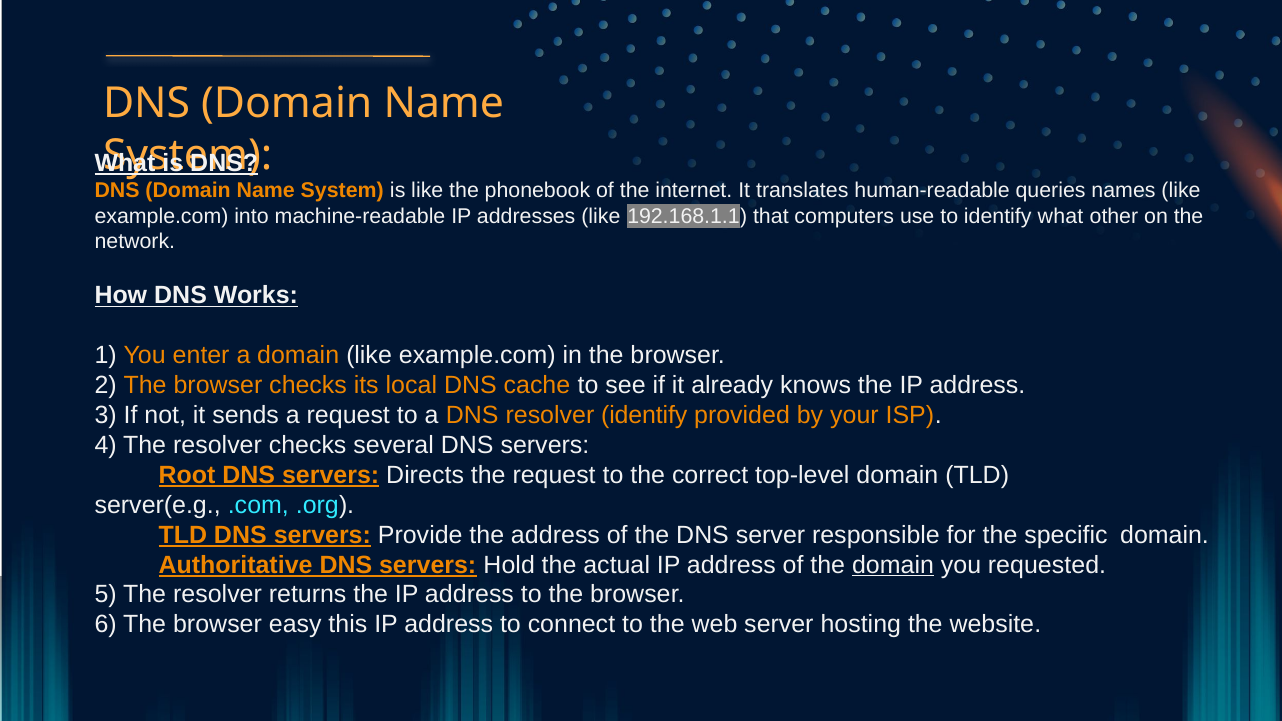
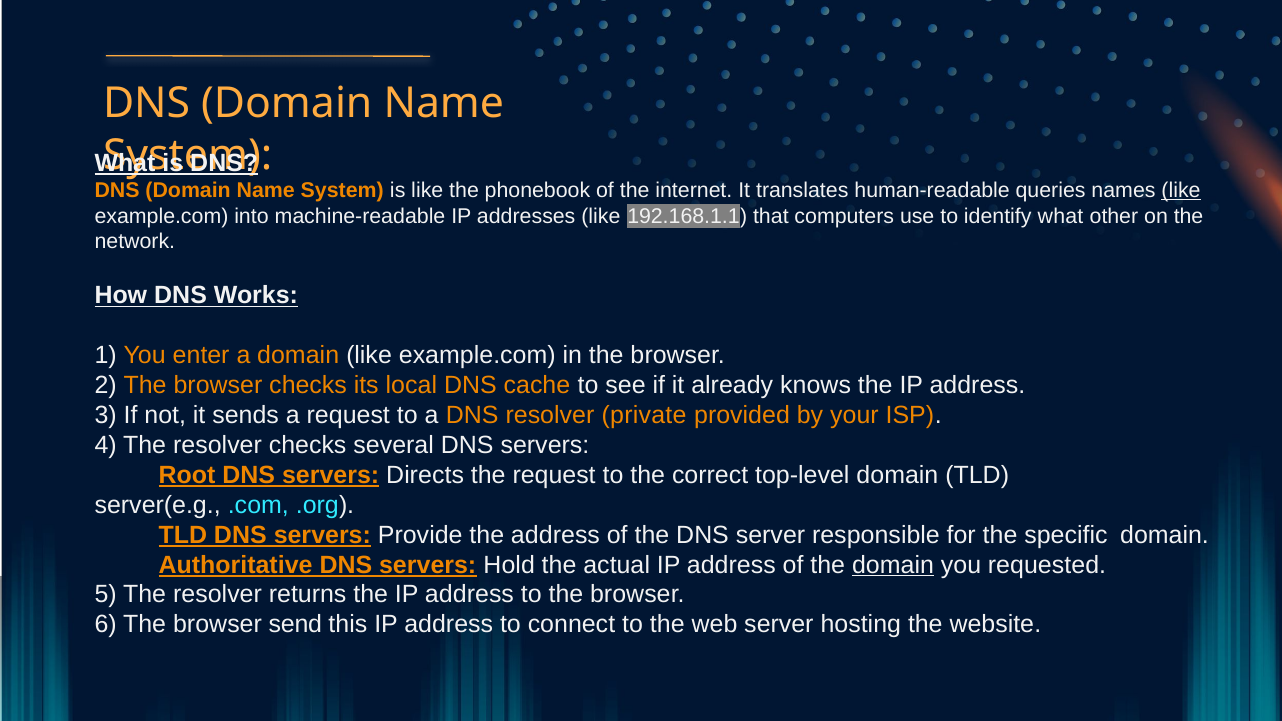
like at (1181, 191) underline: none -> present
resolver identify: identify -> private
easy: easy -> send
